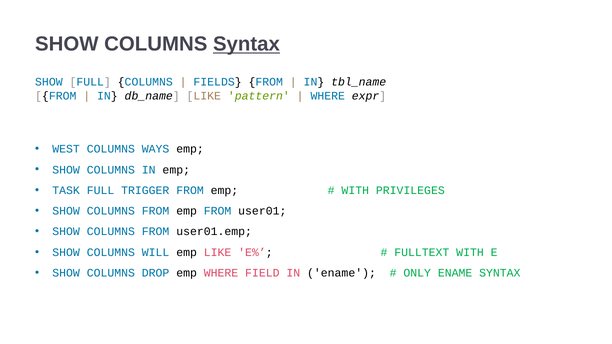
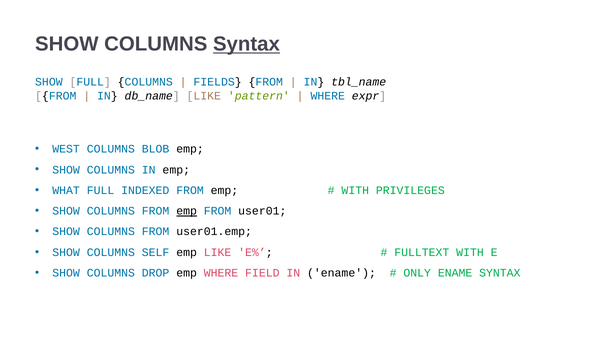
WAYS: WAYS -> BLOB
TASK: TASK -> WHAT
TRIGGER: TRIGGER -> INDEXED
emp at (187, 211) underline: none -> present
WILL: WILL -> SELF
